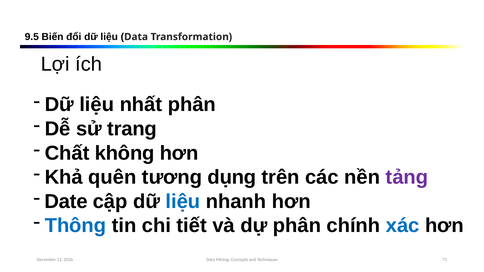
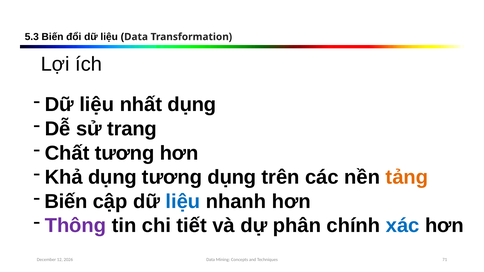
9.5: 9.5 -> 5.3
nhất phân: phân -> dụng
Chất không: không -> tương
Khả quên: quên -> dụng
tảng colour: purple -> orange
Date at (66, 202): Date -> Biến
Thông colour: blue -> purple
